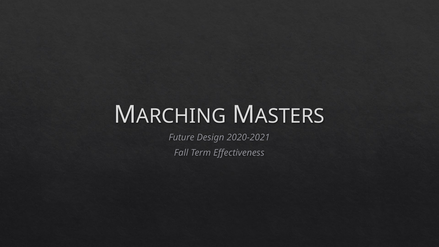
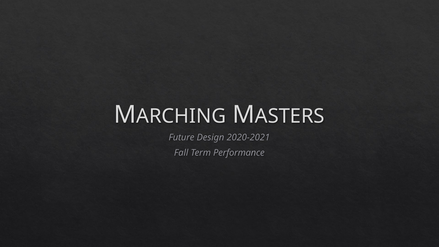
Effectiveness: Effectiveness -> Performance
